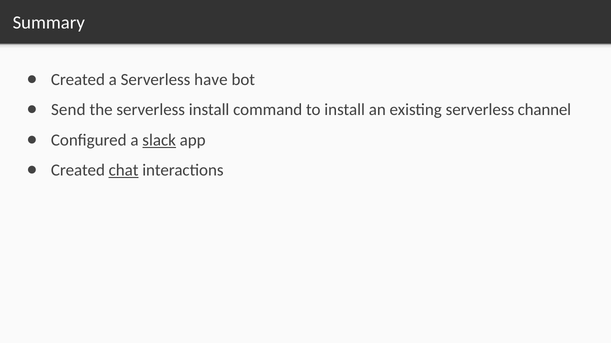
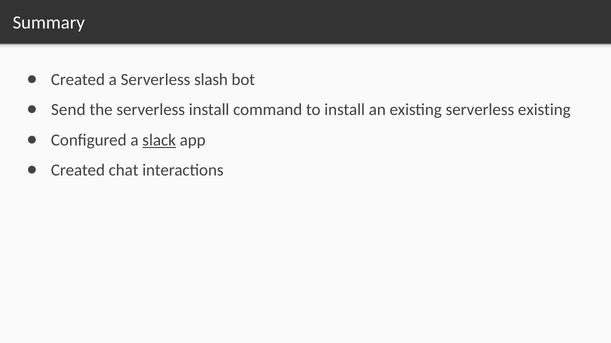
have: have -> slash
serverless channel: channel -> existing
chat underline: present -> none
